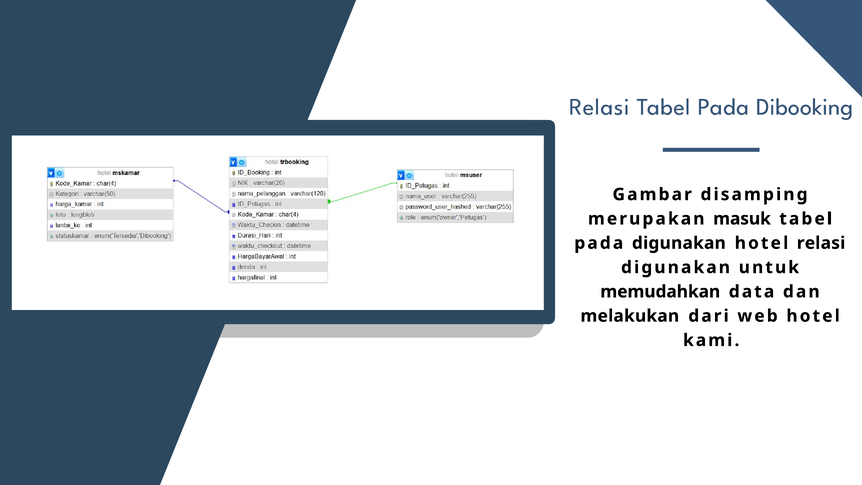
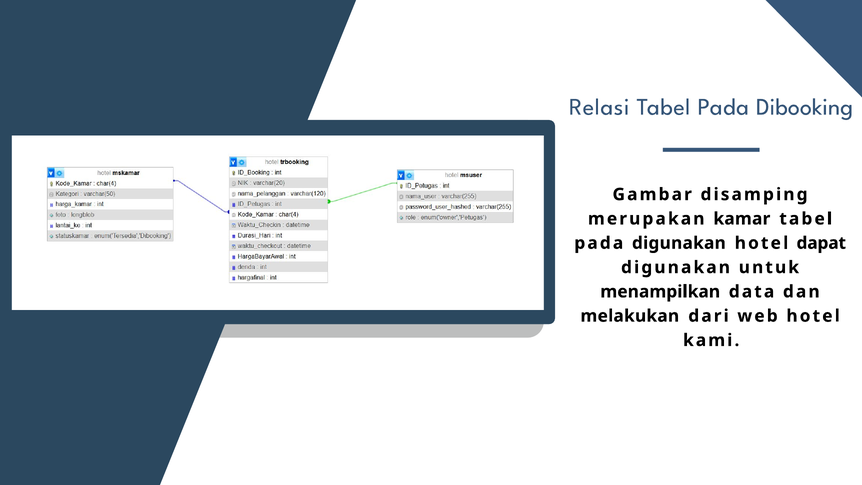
masuk: masuk -> kamar
hotel relasi: relasi -> dapat
memudahkan: memudahkan -> menampilkan
